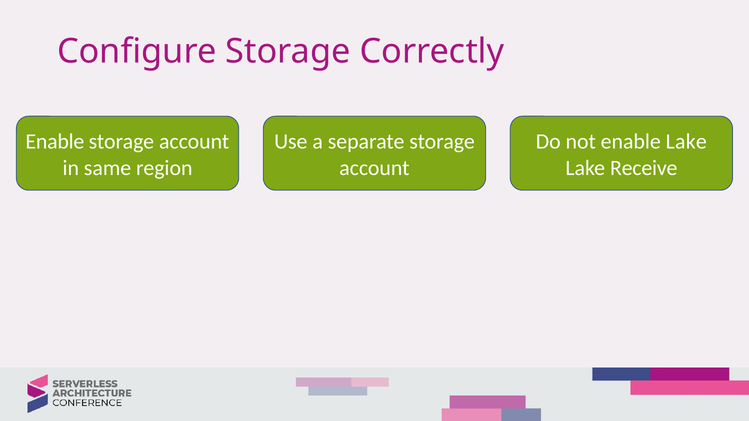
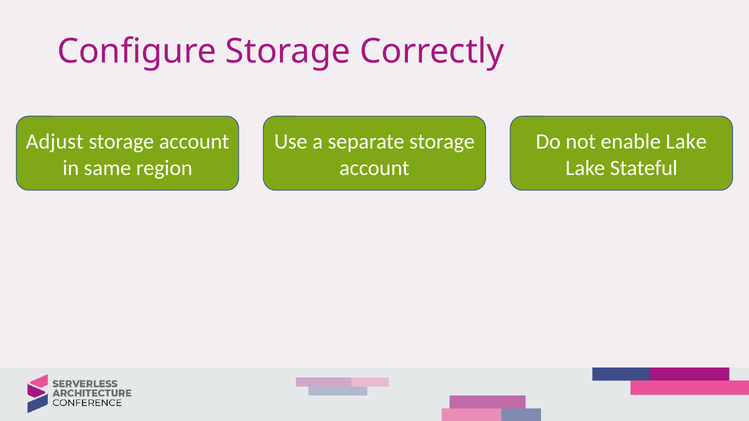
Enable at (55, 142): Enable -> Adjust
Receive: Receive -> Stateful
